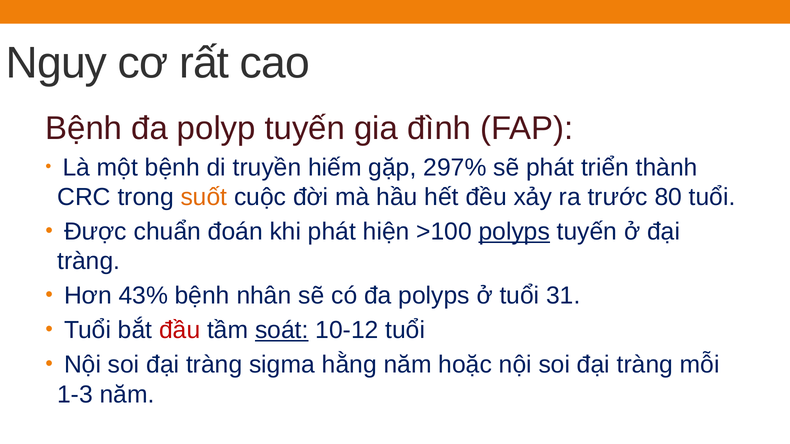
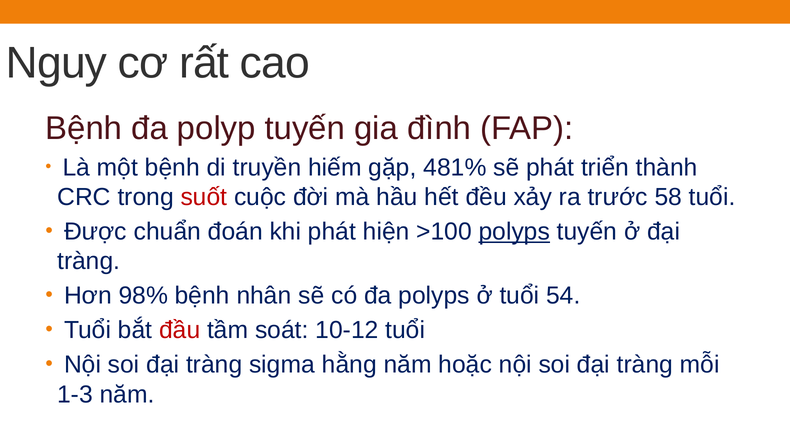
297%: 297% -> 481%
suốt colour: orange -> red
80: 80 -> 58
43%: 43% -> 98%
31: 31 -> 54
soát underline: present -> none
